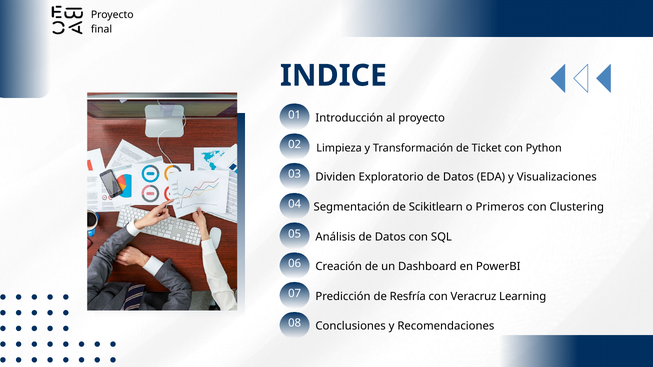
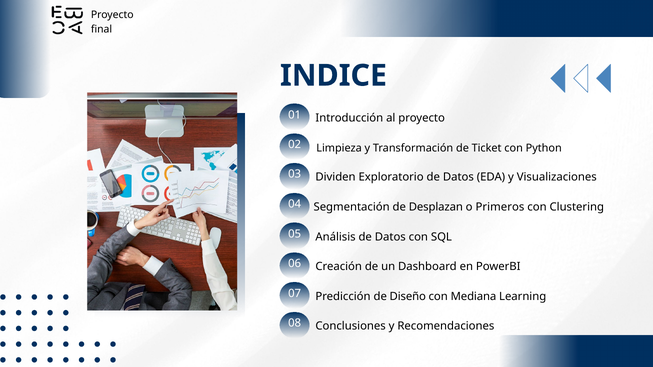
Scikitlearn: Scikitlearn -> Desplazan
Resfría: Resfría -> Diseño
Veracruz: Veracruz -> Mediana
